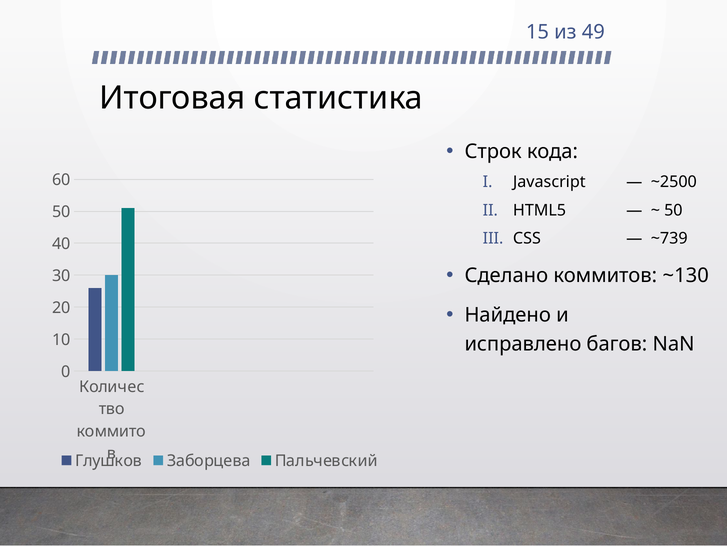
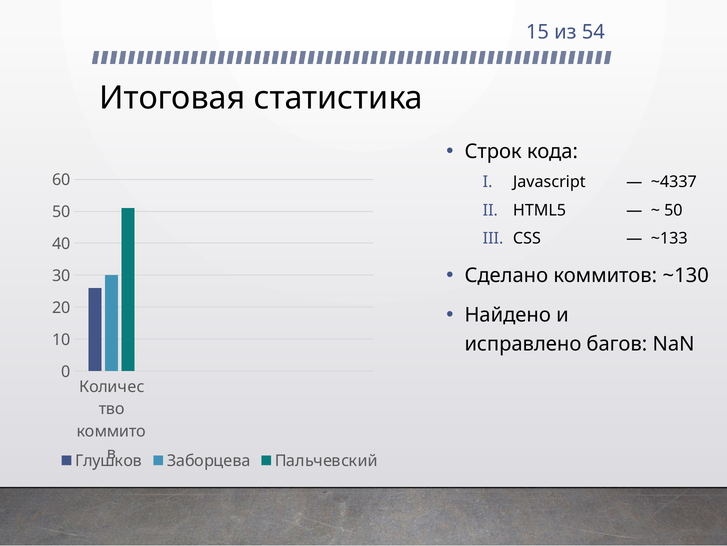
49: 49 -> 54
~2500: ~2500 -> ~4337
~739: ~739 -> ~133
